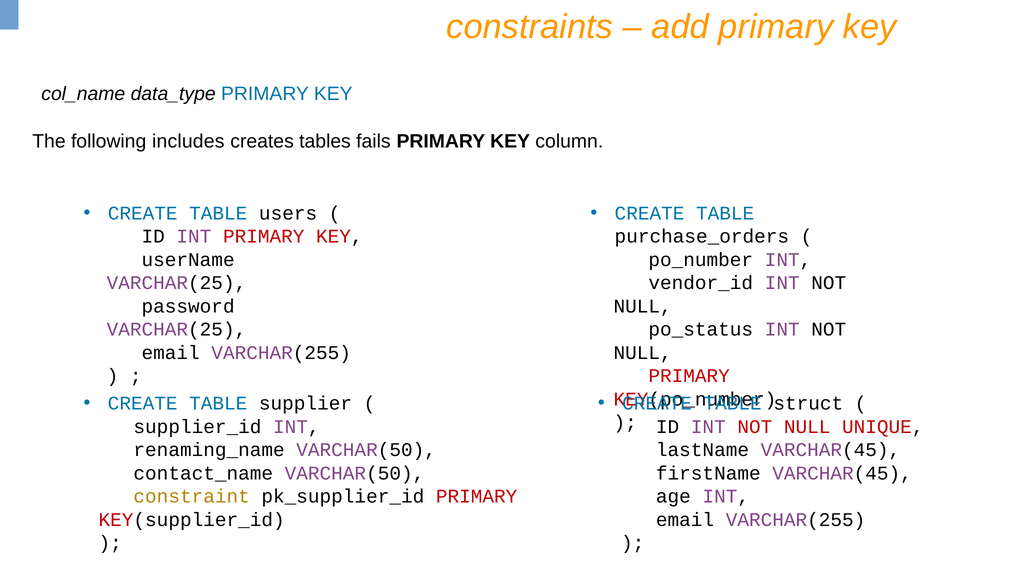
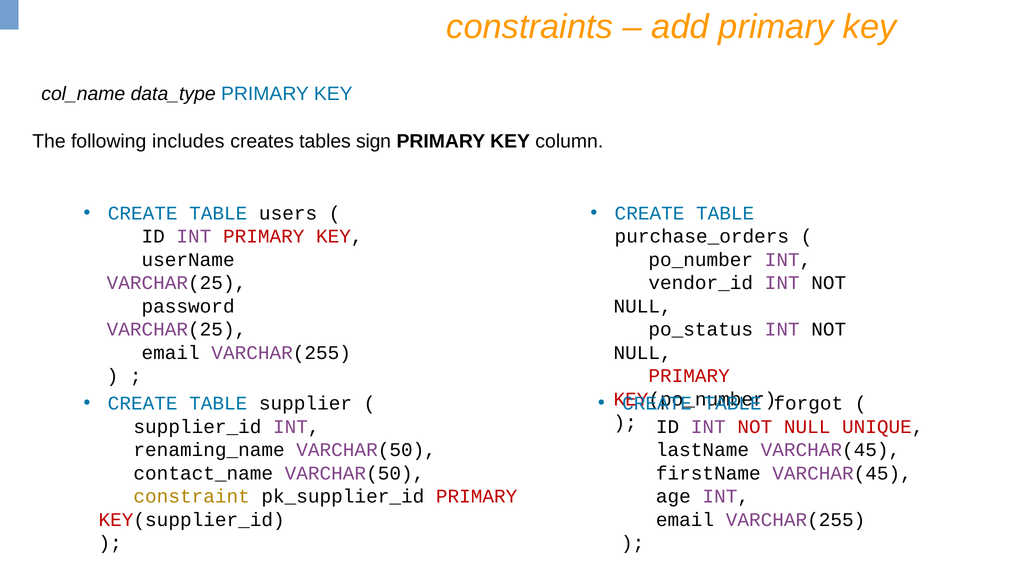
fails: fails -> sign
struct: struct -> forgot
